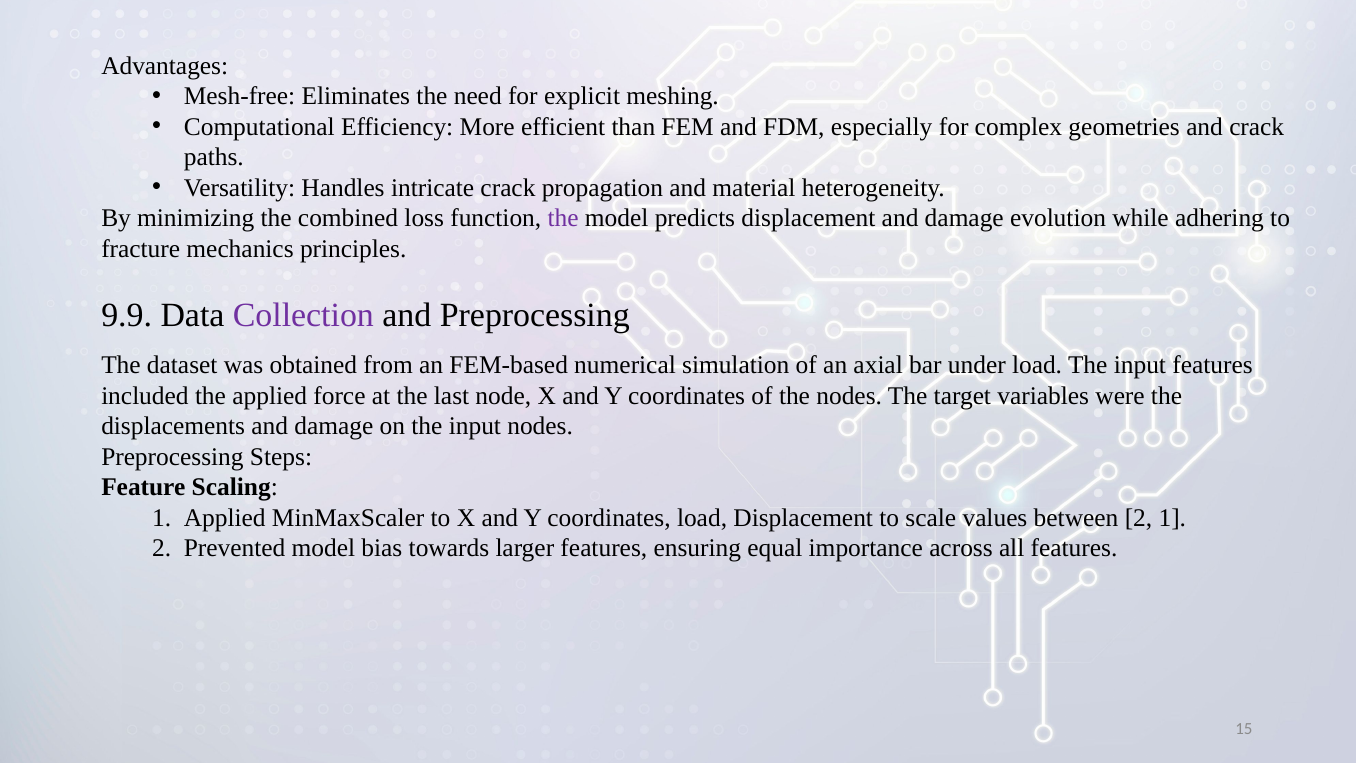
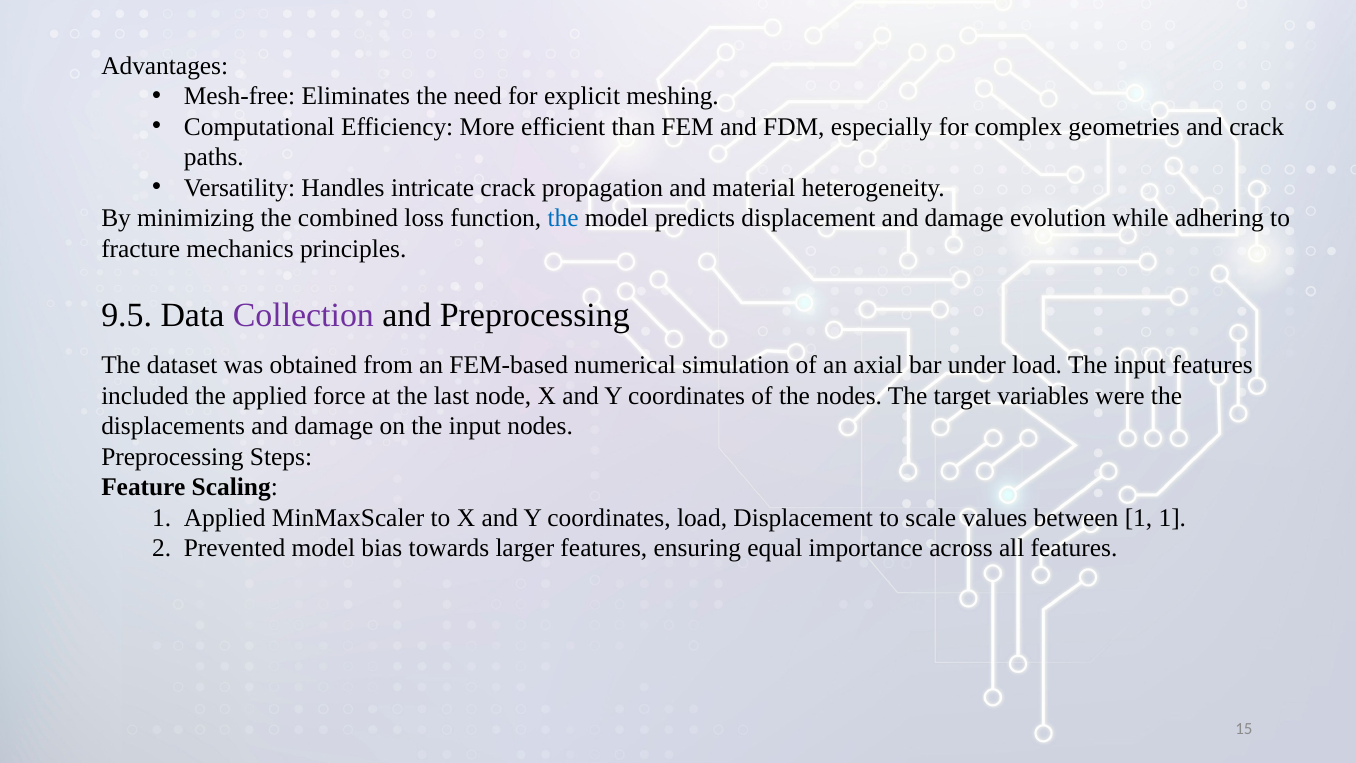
the at (563, 218) colour: purple -> blue
9.9: 9.9 -> 9.5
between 2: 2 -> 1
